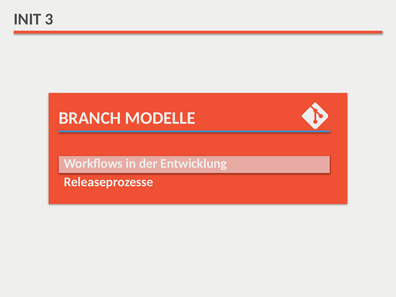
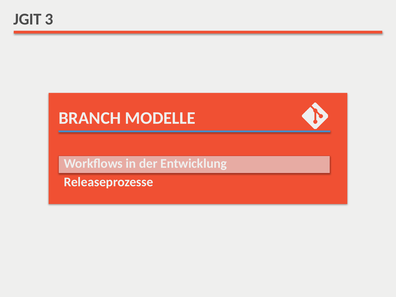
INIT: INIT -> JGIT
